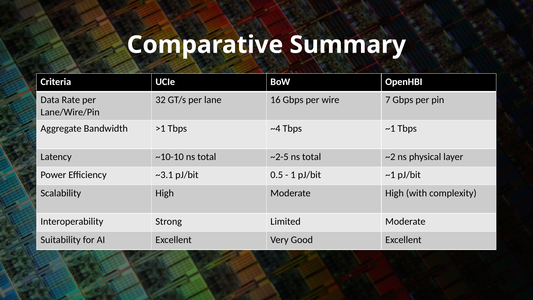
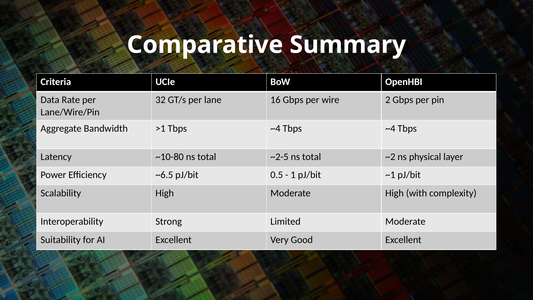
7: 7 -> 2
~4 Tbps ~1: ~1 -> ~4
~10-10: ~10-10 -> ~10-80
~3.1: ~3.1 -> ~6.5
